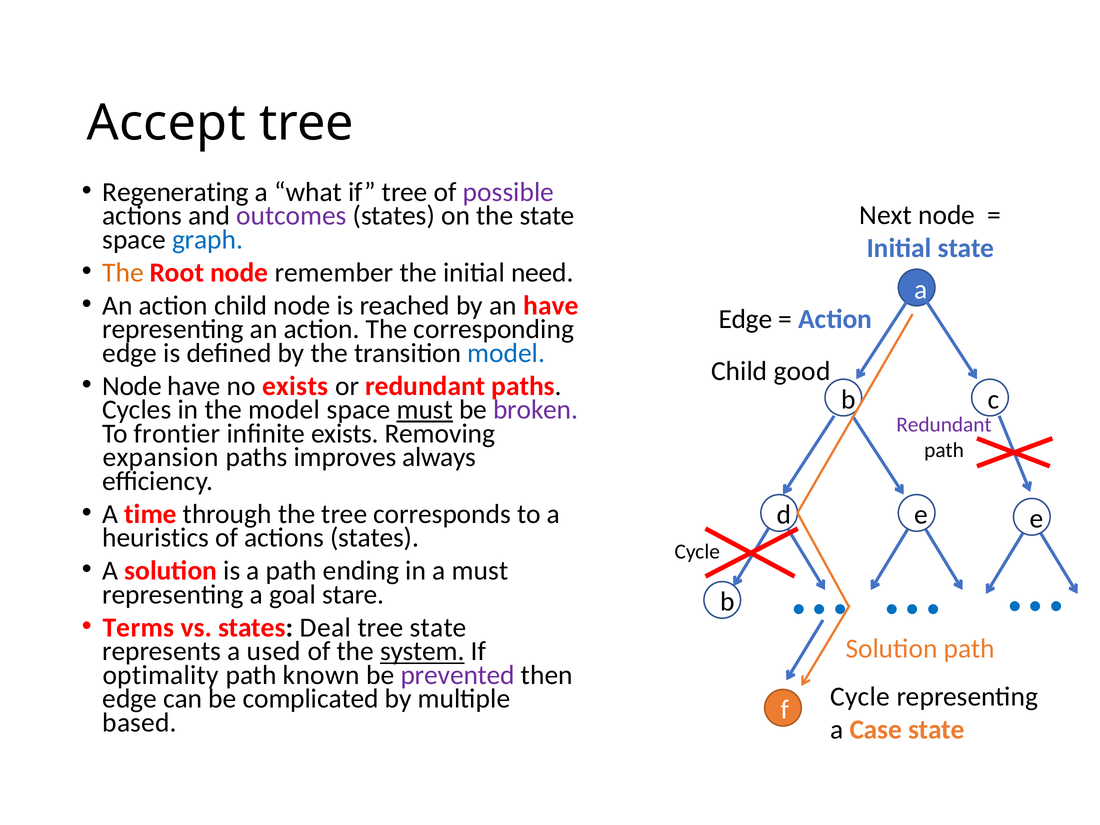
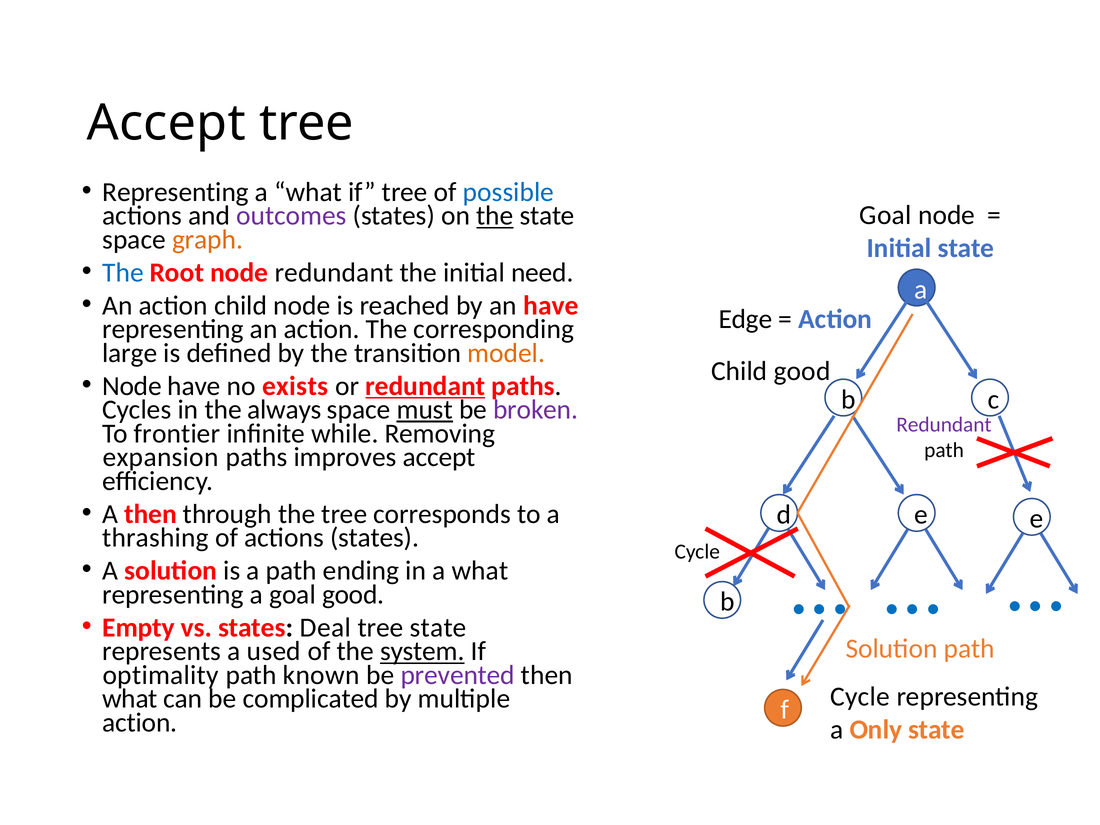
Regenerating at (176, 192): Regenerating -> Representing
possible colour: purple -> blue
Next at (886, 215): Next -> Goal
the at (495, 216) underline: none -> present
graph colour: blue -> orange
The at (123, 273) colour: orange -> blue
node remember: remember -> redundant
edge at (130, 353): edge -> large
model at (506, 353) colour: blue -> orange
redundant at (425, 386) underline: none -> present
the model: model -> always
infinite exists: exists -> while
improves always: always -> accept
A time: time -> then
heuristics: heuristics -> thrashing
in a must: must -> what
goal stare: stare -> good
Terms: Terms -> Empty
edge at (130, 699): edge -> what
based at (140, 723): based -> action
Case: Case -> Only
